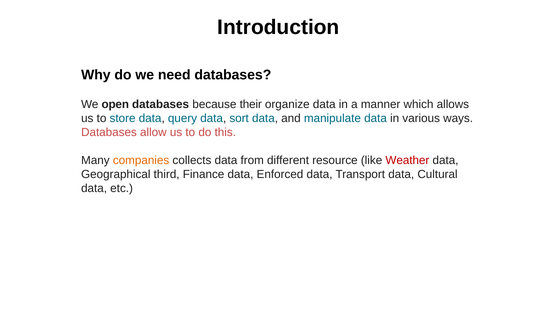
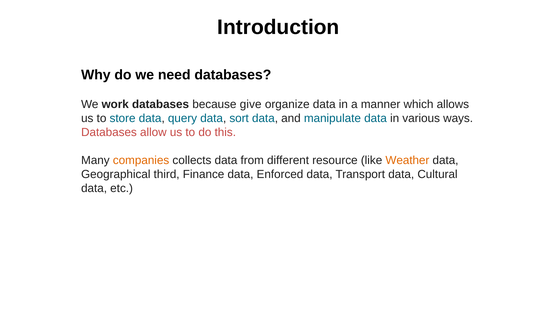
open: open -> work
their: their -> give
Weather colour: red -> orange
